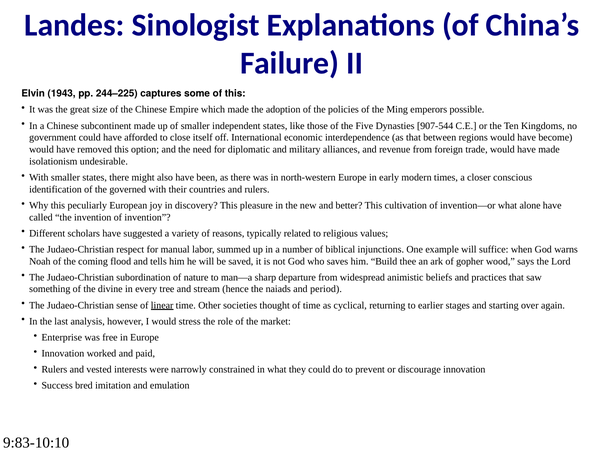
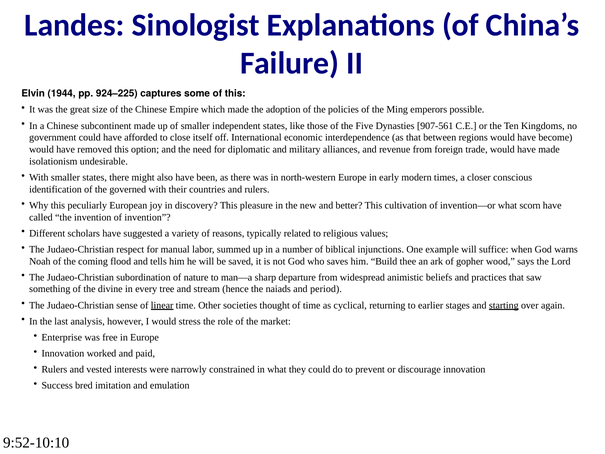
1943: 1943 -> 1944
244–225: 244–225 -> 924–225
907-544: 907-544 -> 907-561
alone: alone -> scorn
starting underline: none -> present
9:83-10:10: 9:83-10:10 -> 9:52-10:10
